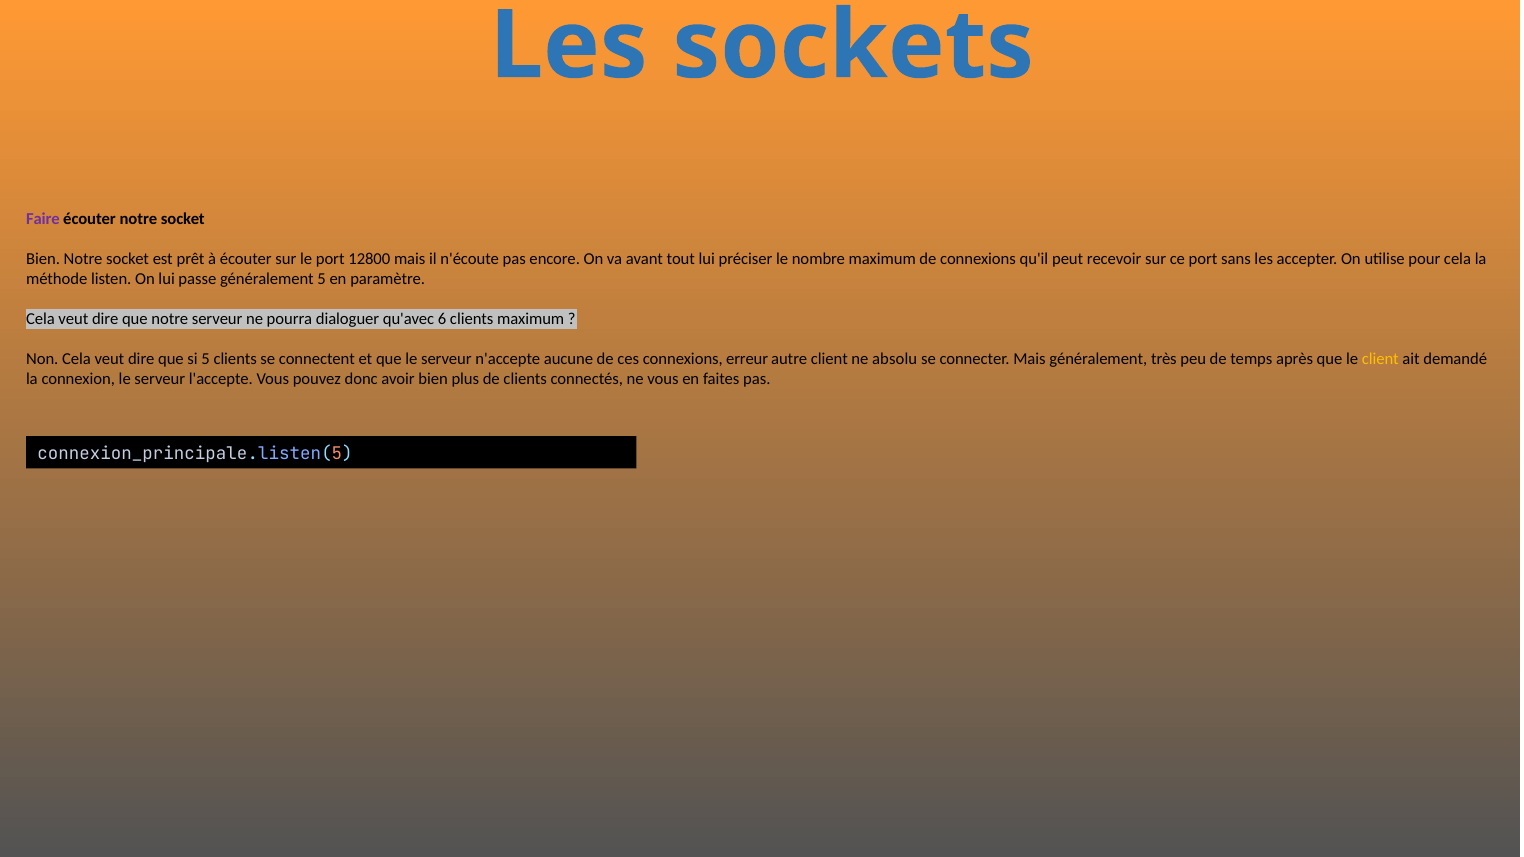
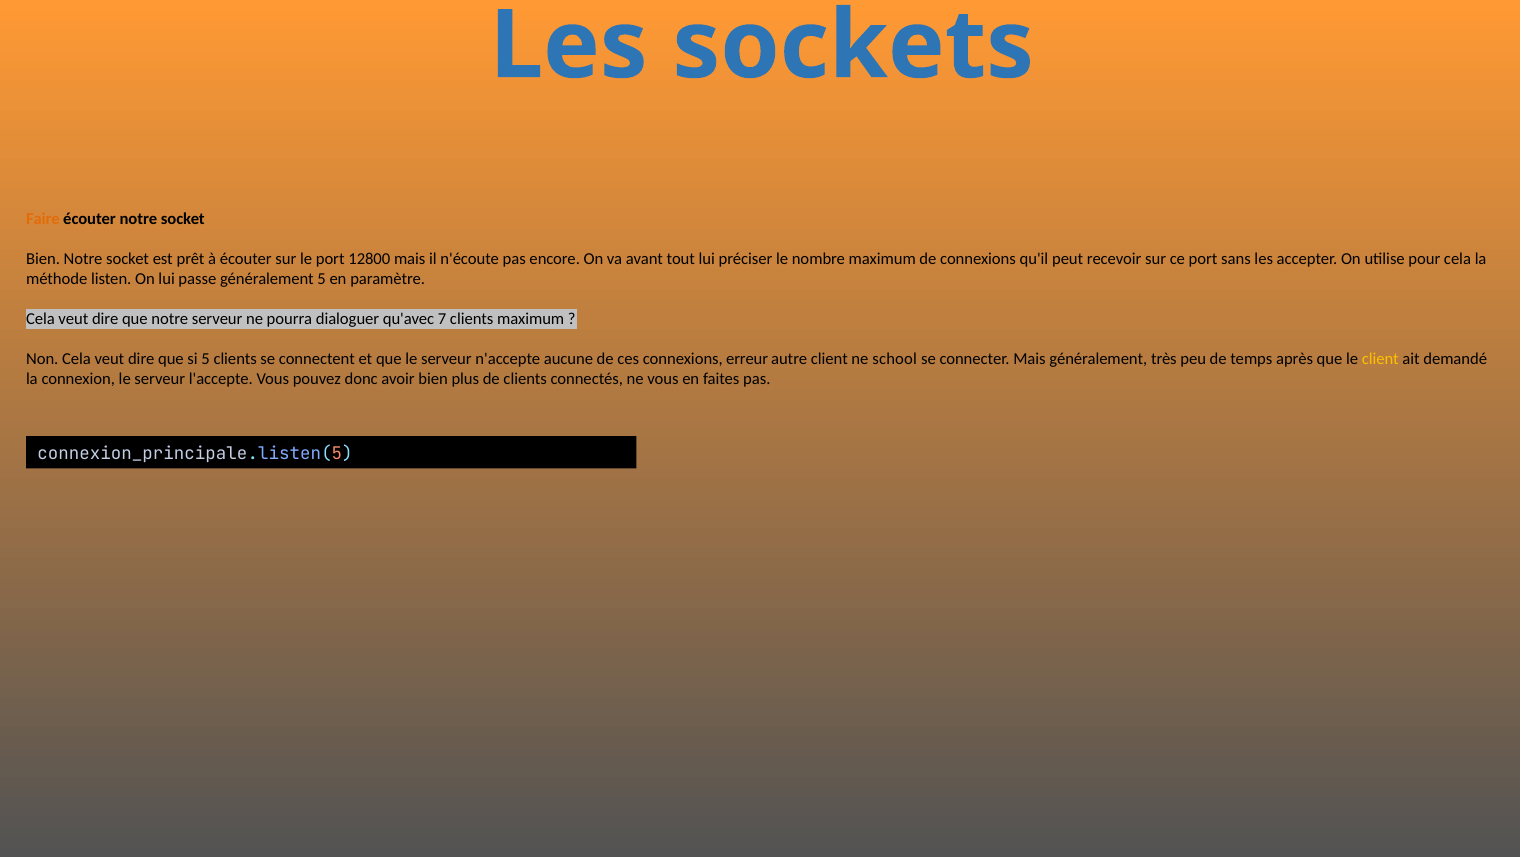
Faire colour: purple -> orange
6: 6 -> 7
absolu: absolu -> school
